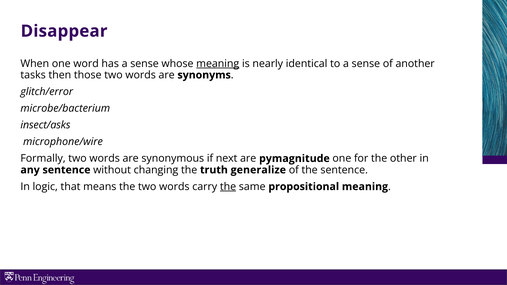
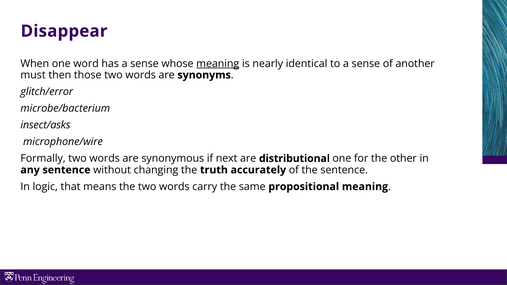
tasks: tasks -> must
pymagnitude: pymagnitude -> distributional
generalize: generalize -> accurately
the at (228, 187) underline: present -> none
